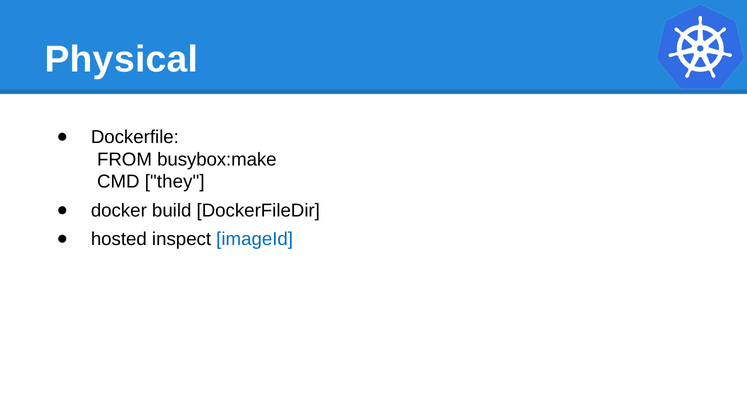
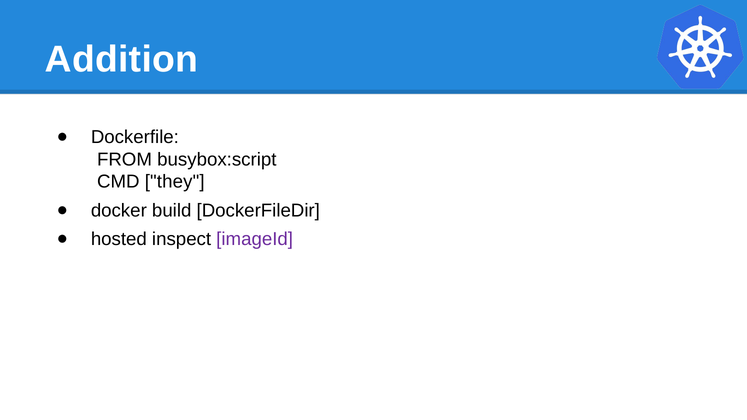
Physical: Physical -> Addition
busybox:make: busybox:make -> busybox:script
imageId colour: blue -> purple
